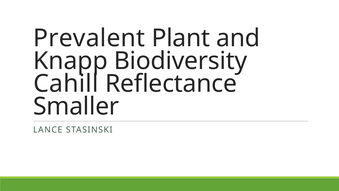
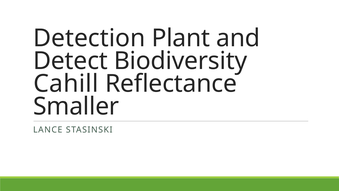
Prevalent: Prevalent -> Detection
Knapp: Knapp -> Detect
